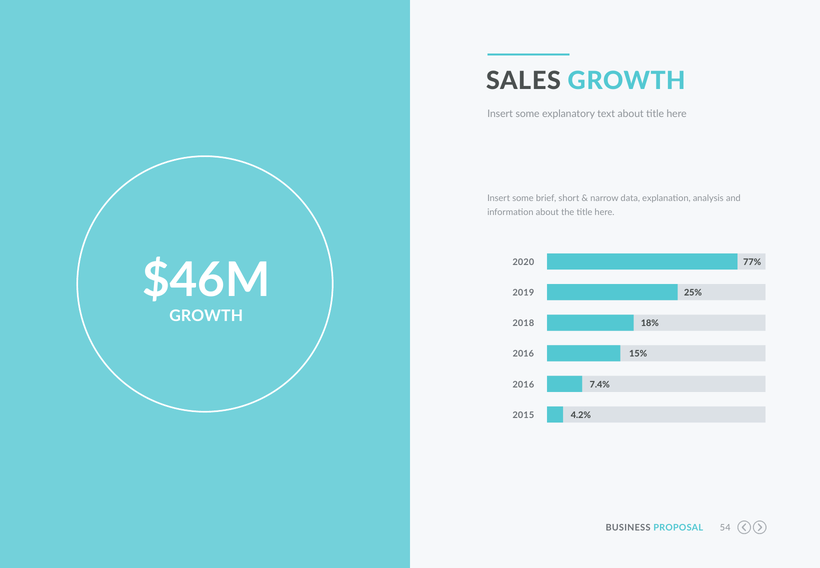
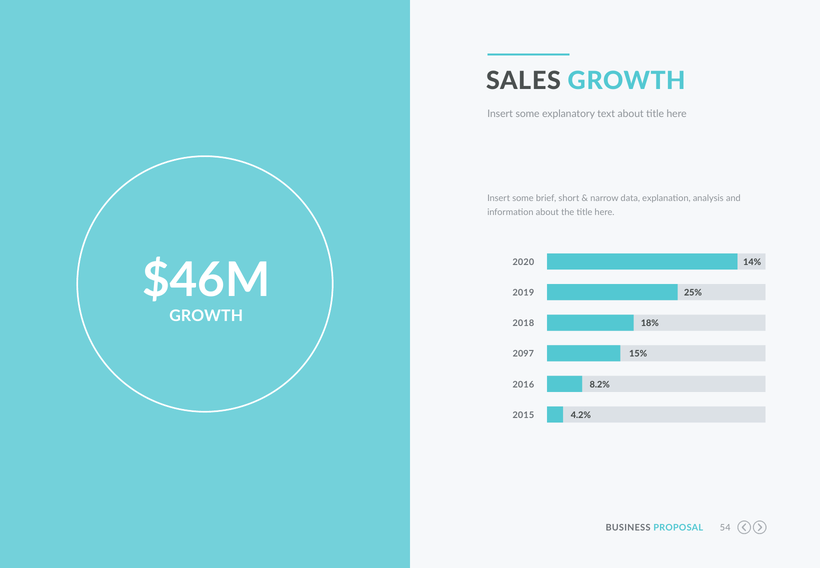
77%: 77% -> 14%
2016 at (523, 354): 2016 -> 2097
7.4%: 7.4% -> 8.2%
